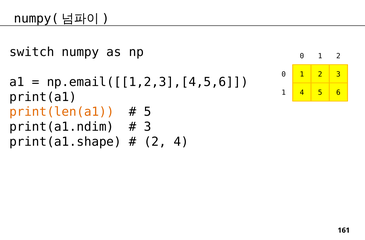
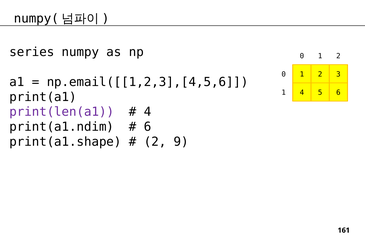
switch: switch -> series
print(len(a1 colour: orange -> purple
5 at (148, 112): 5 -> 4
3 at (148, 127): 3 -> 6
4 at (181, 142): 4 -> 9
